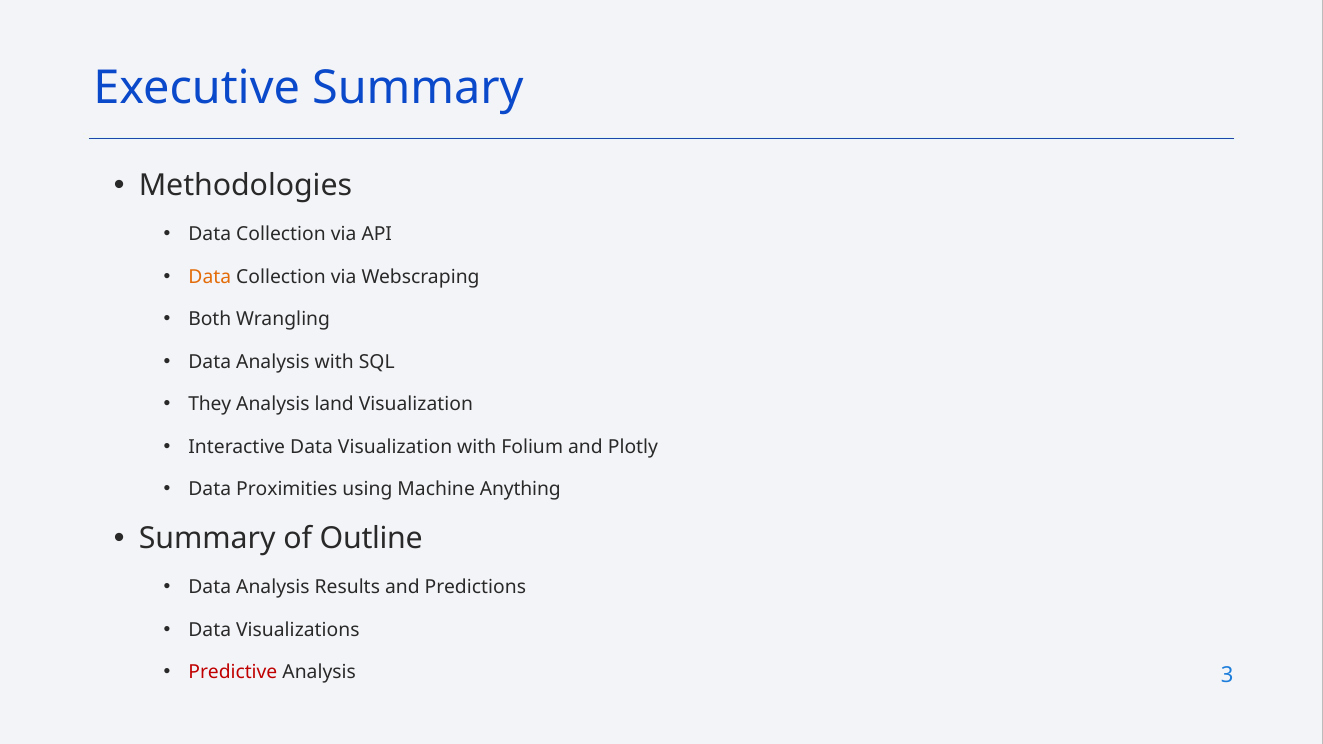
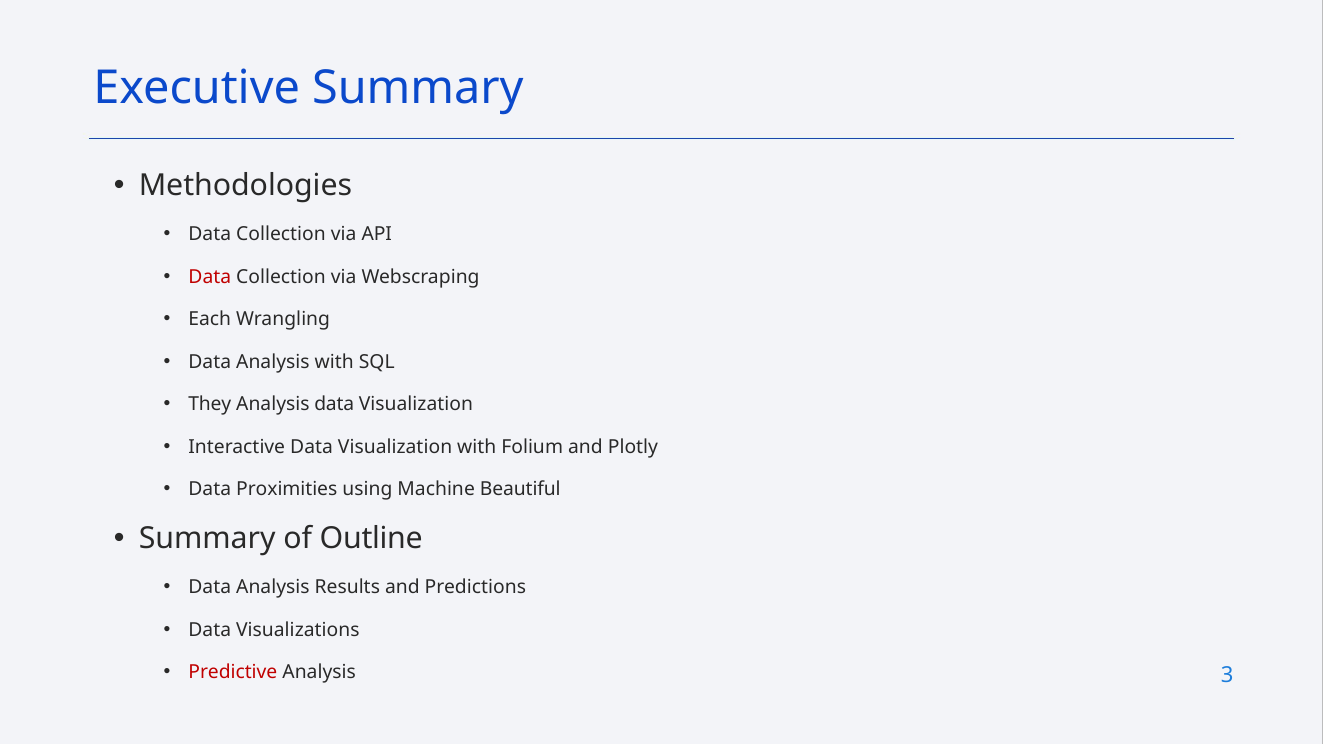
Data at (210, 277) colour: orange -> red
Both: Both -> Each
Analysis land: land -> data
Anything: Anything -> Beautiful
